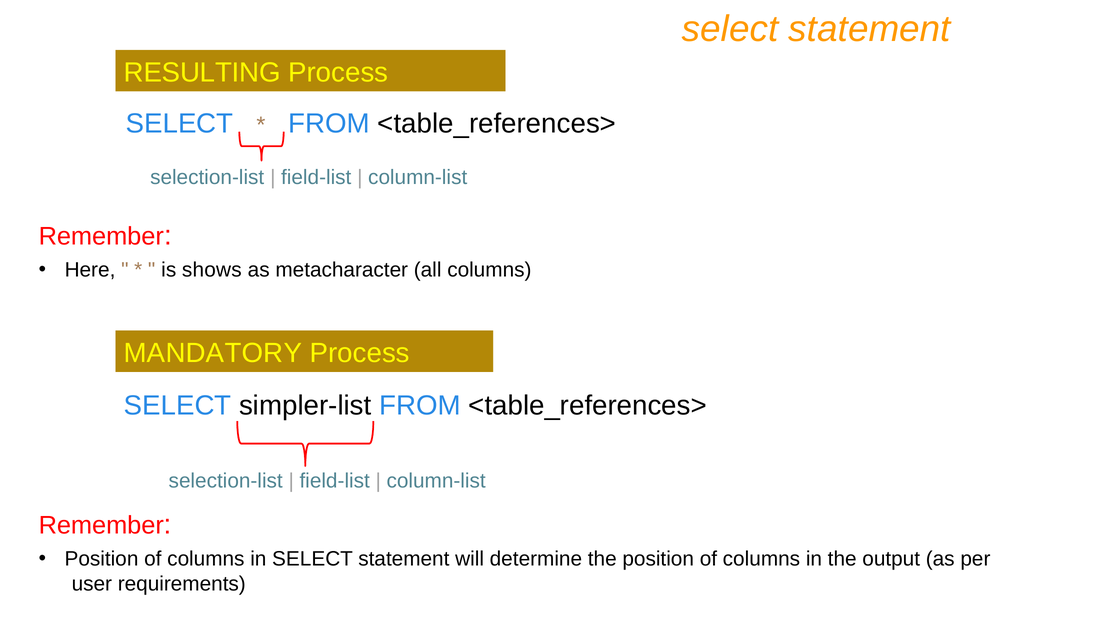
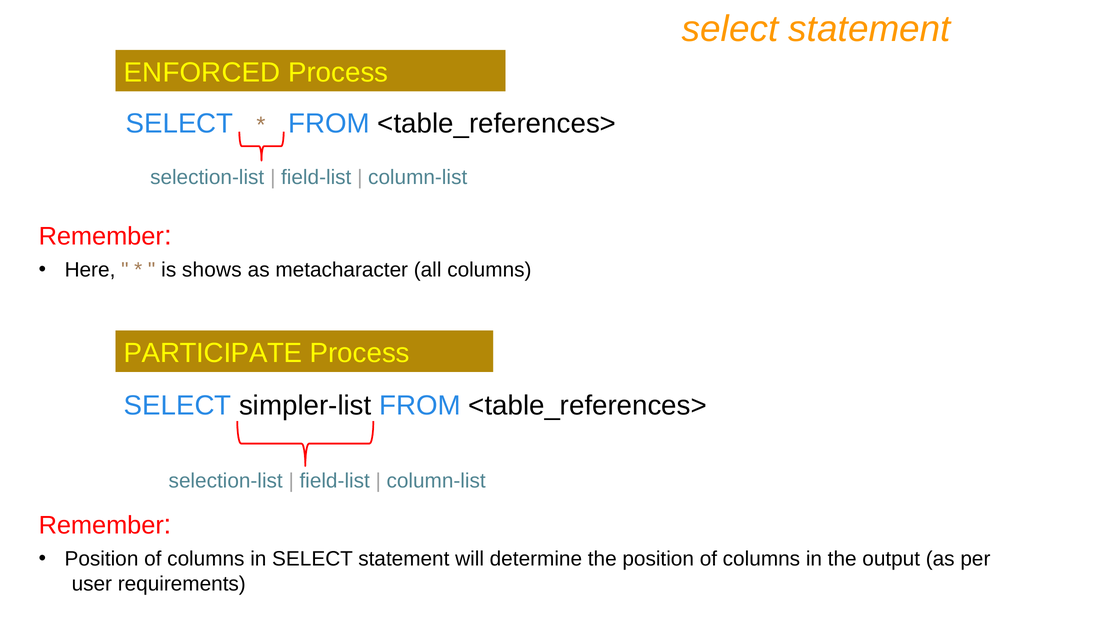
RESULTING: RESULTING -> ENFORCED
MANDATORY: MANDATORY -> PARTICIPATE
